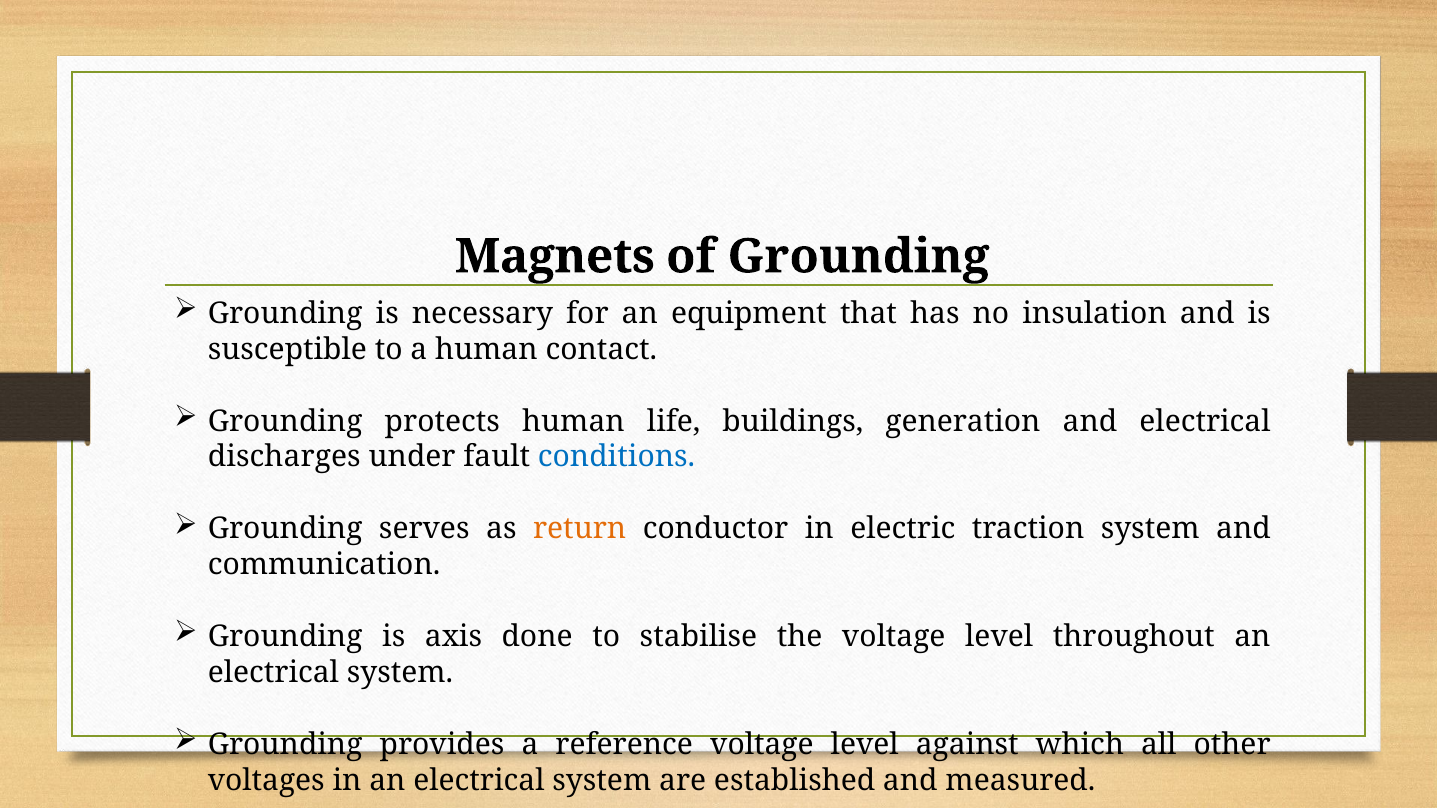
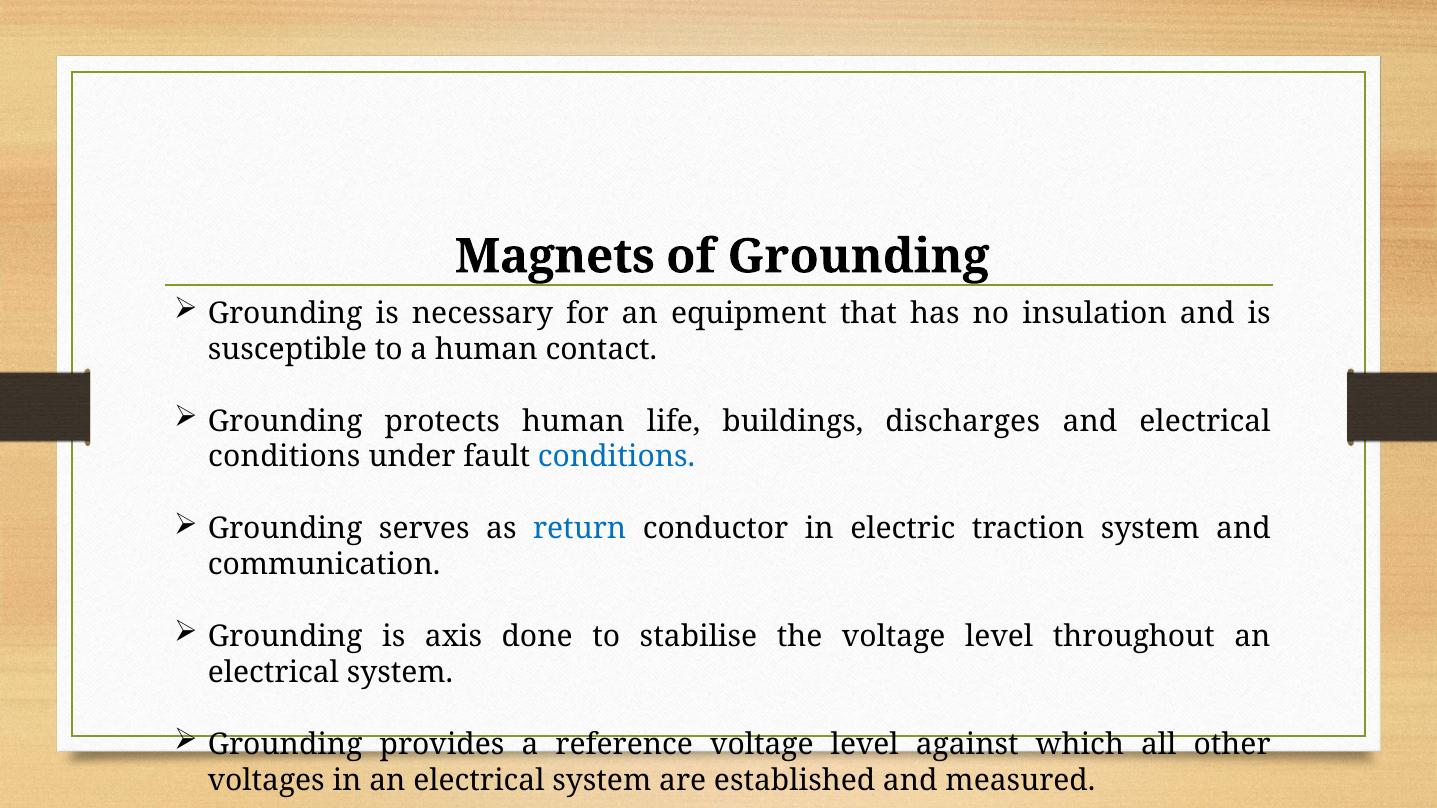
generation: generation -> discharges
discharges at (284, 457): discharges -> conditions
return colour: orange -> blue
